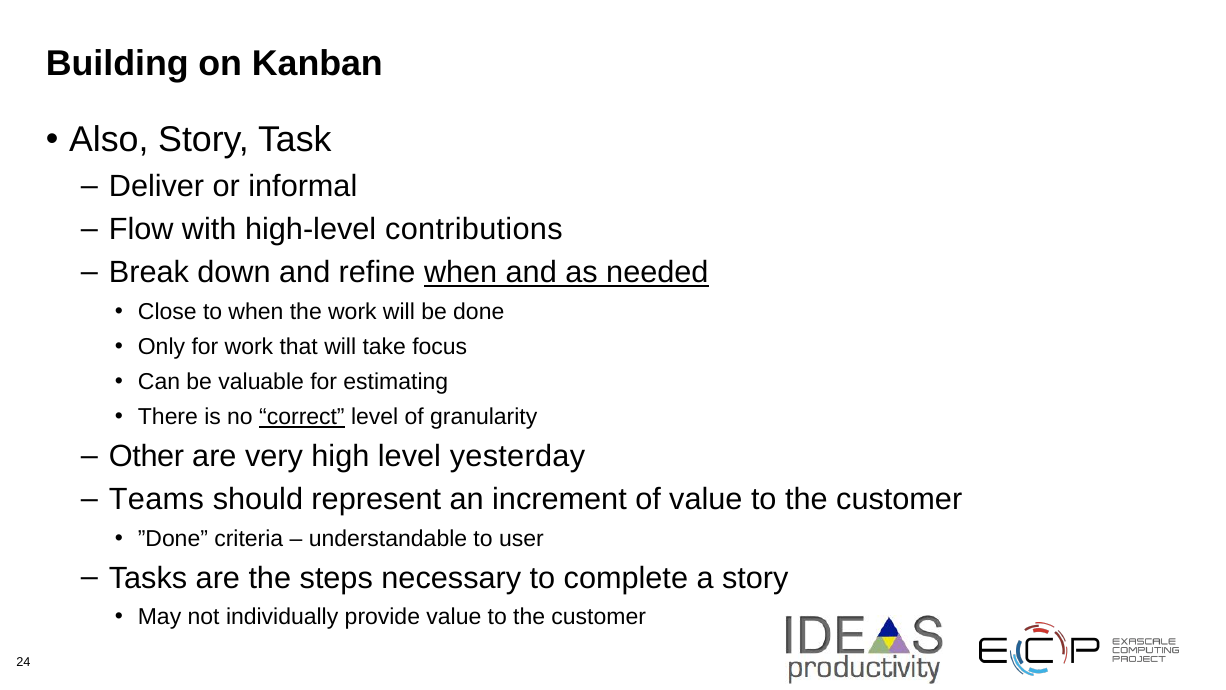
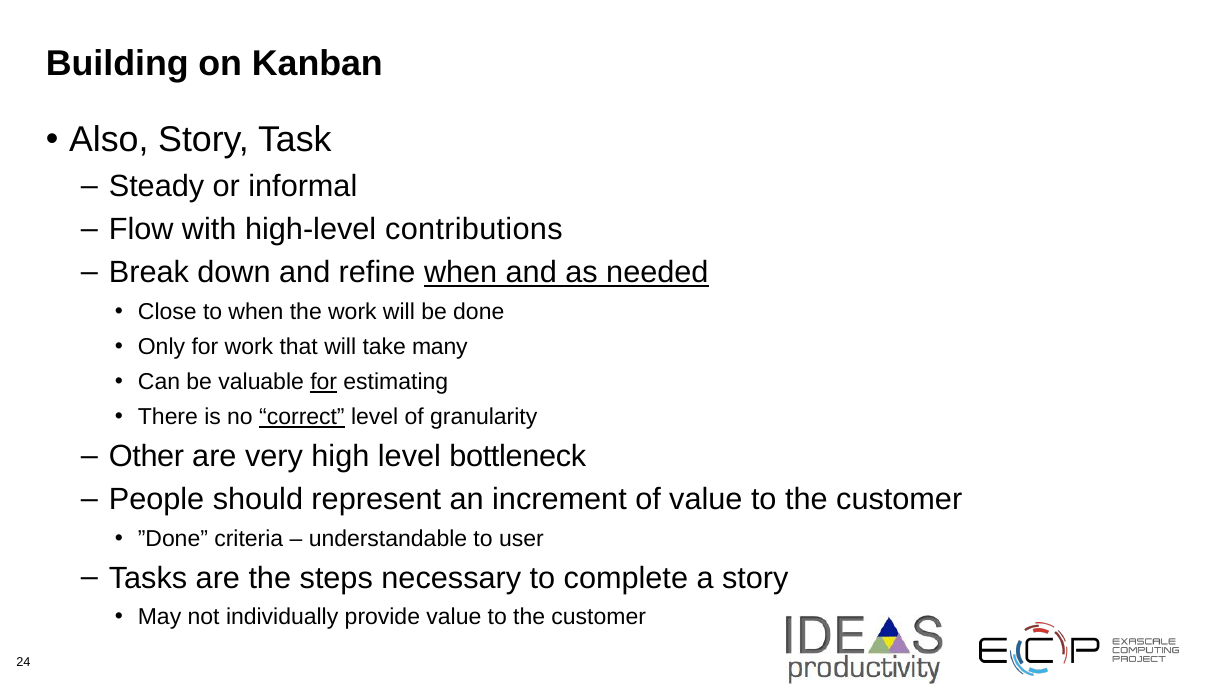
Deliver: Deliver -> Steady
focus: focus -> many
for at (324, 382) underline: none -> present
yesterday: yesterday -> bottleneck
Teams: Teams -> People
